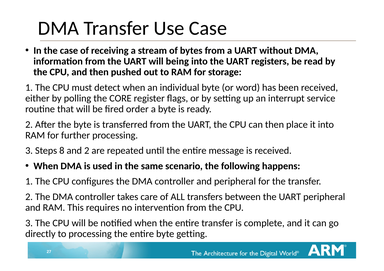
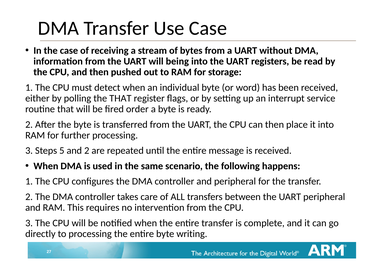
the CORE: CORE -> THAT
8: 8 -> 5
getting: getting -> writing
